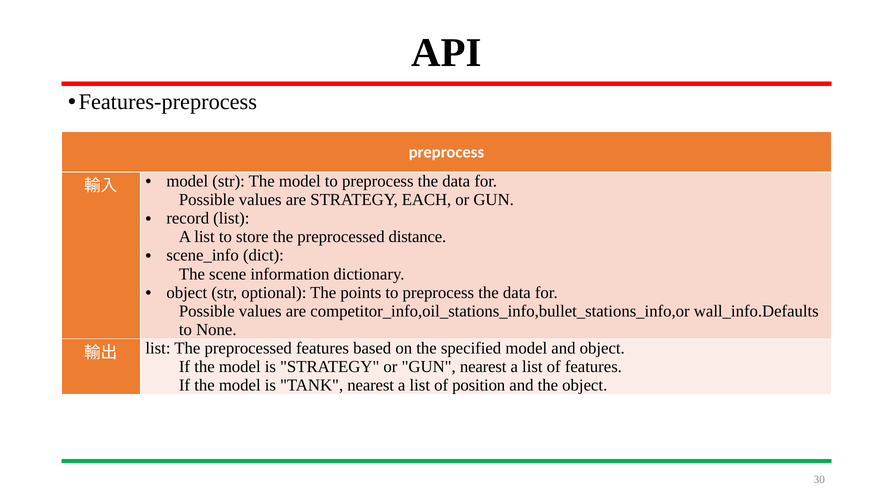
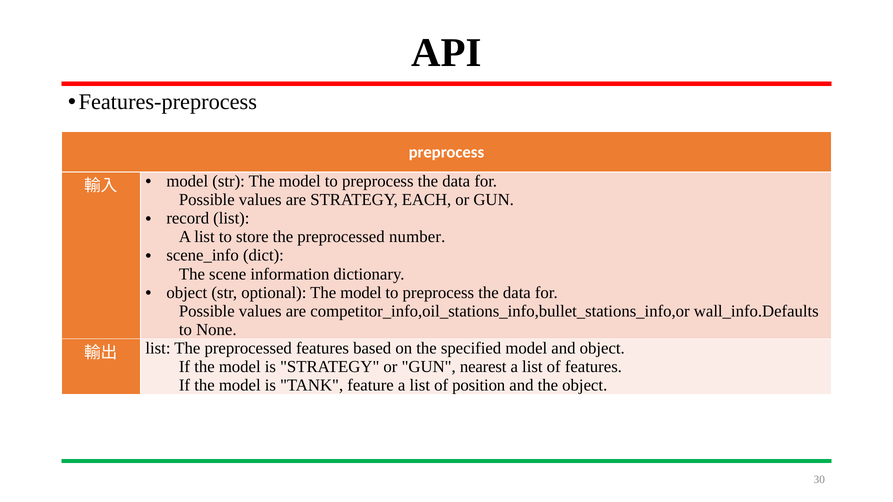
distance: distance -> number
optional The points: points -> model
TANK nearest: nearest -> feature
